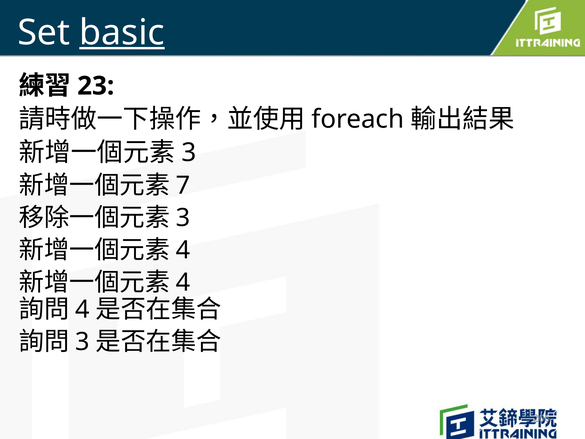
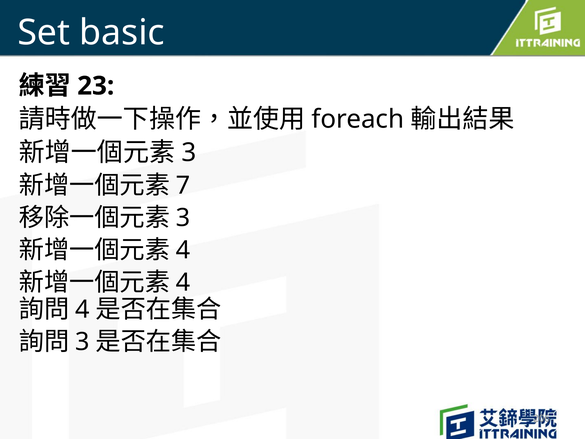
basic underline: present -> none
